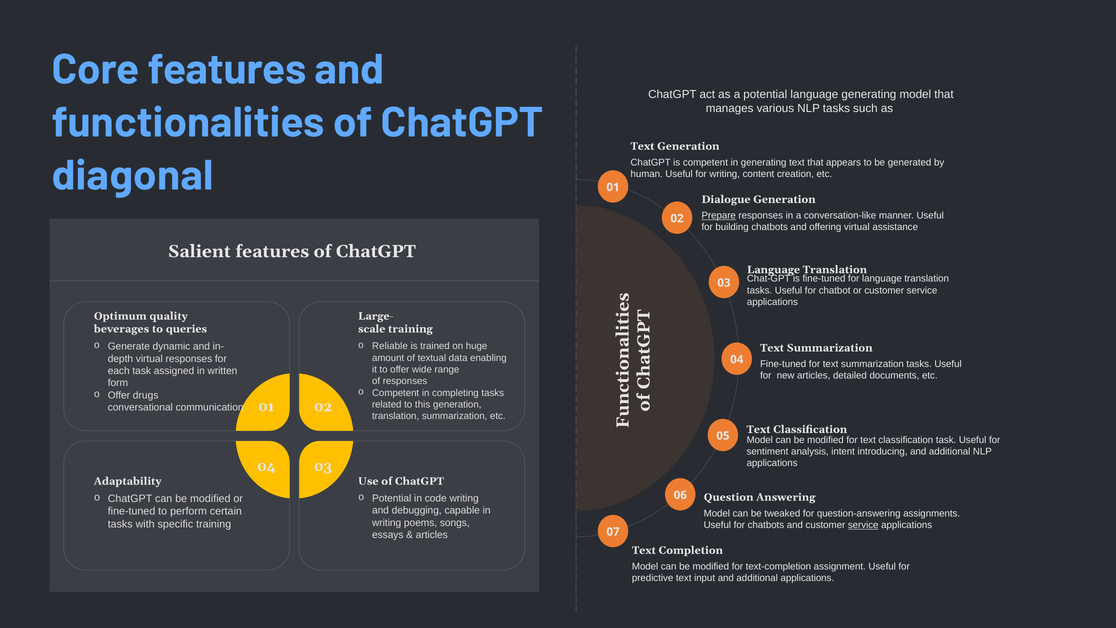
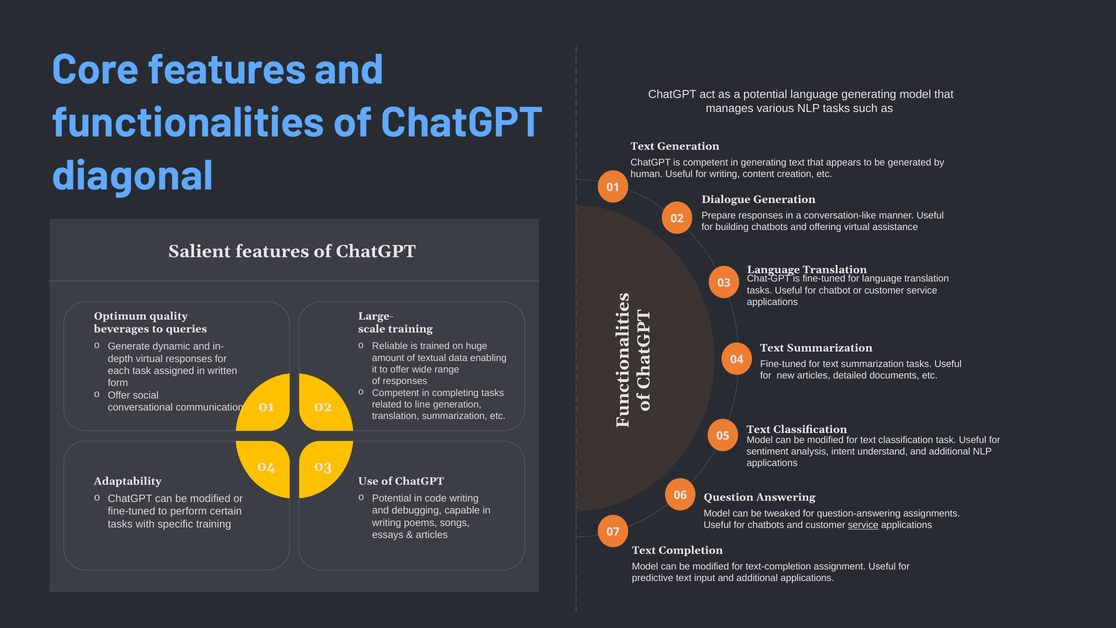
Prepare underline: present -> none
drugs: drugs -> social
this: this -> line
introducing: introducing -> understand
